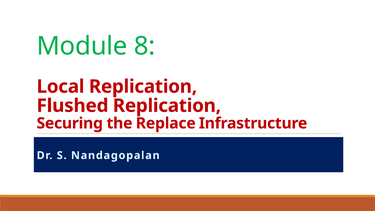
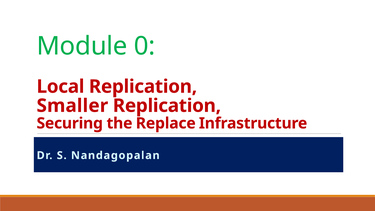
8: 8 -> 0
Flushed: Flushed -> Smaller
